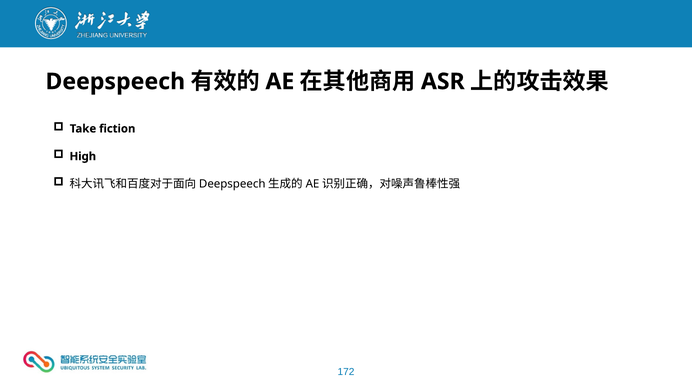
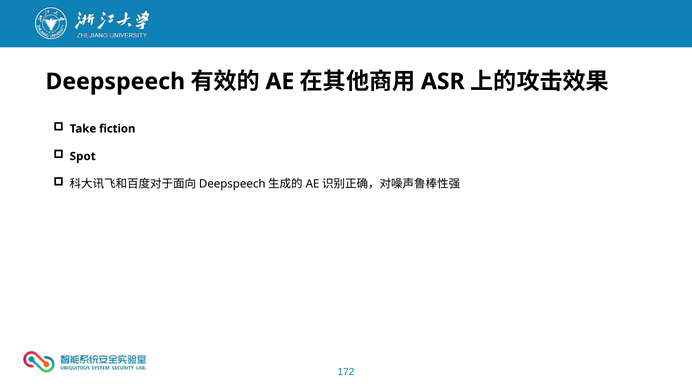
High: High -> Spot
